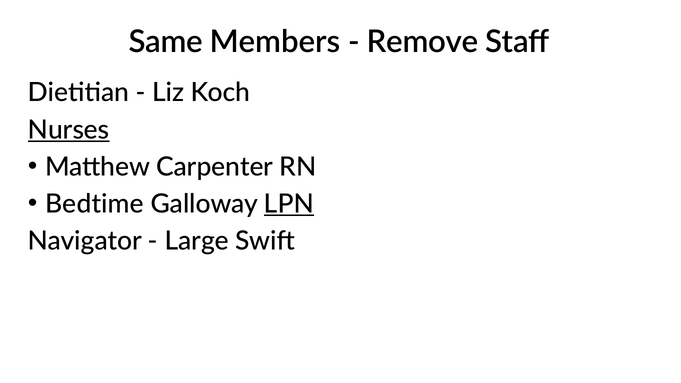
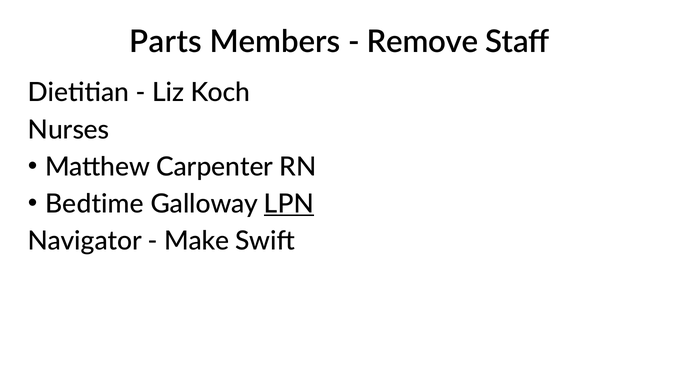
Same: Same -> Parts
Nurses underline: present -> none
Large: Large -> Make
